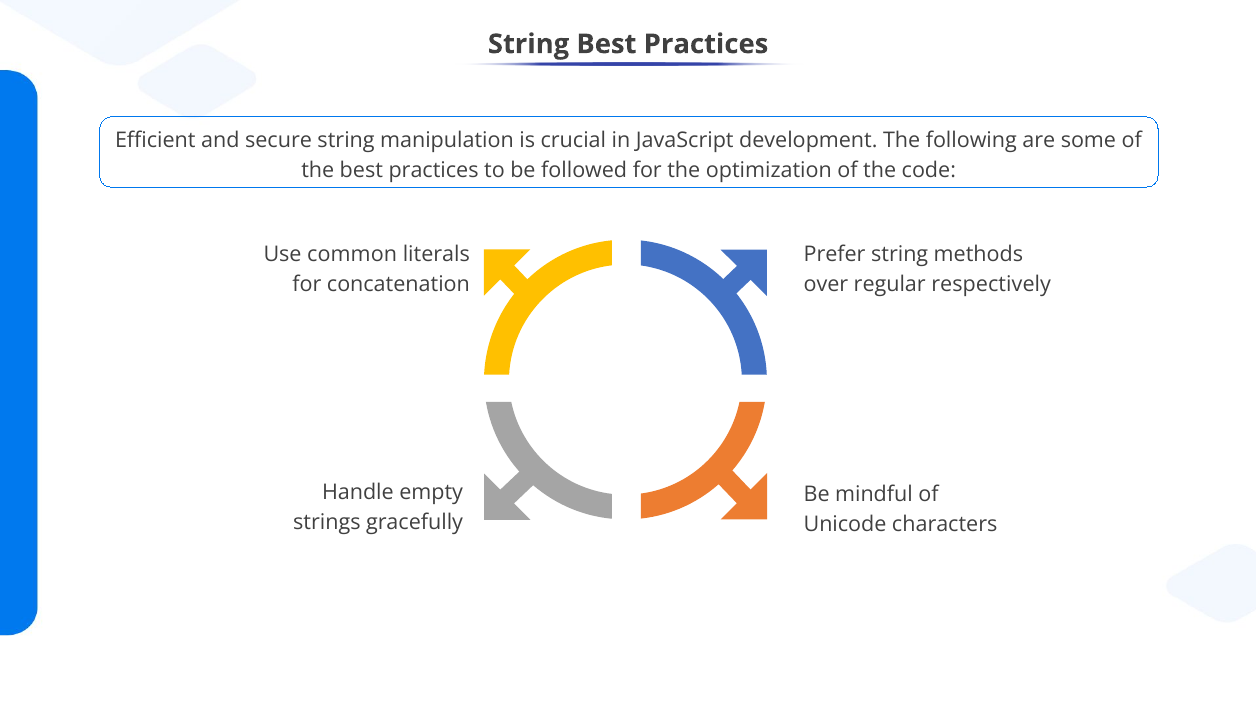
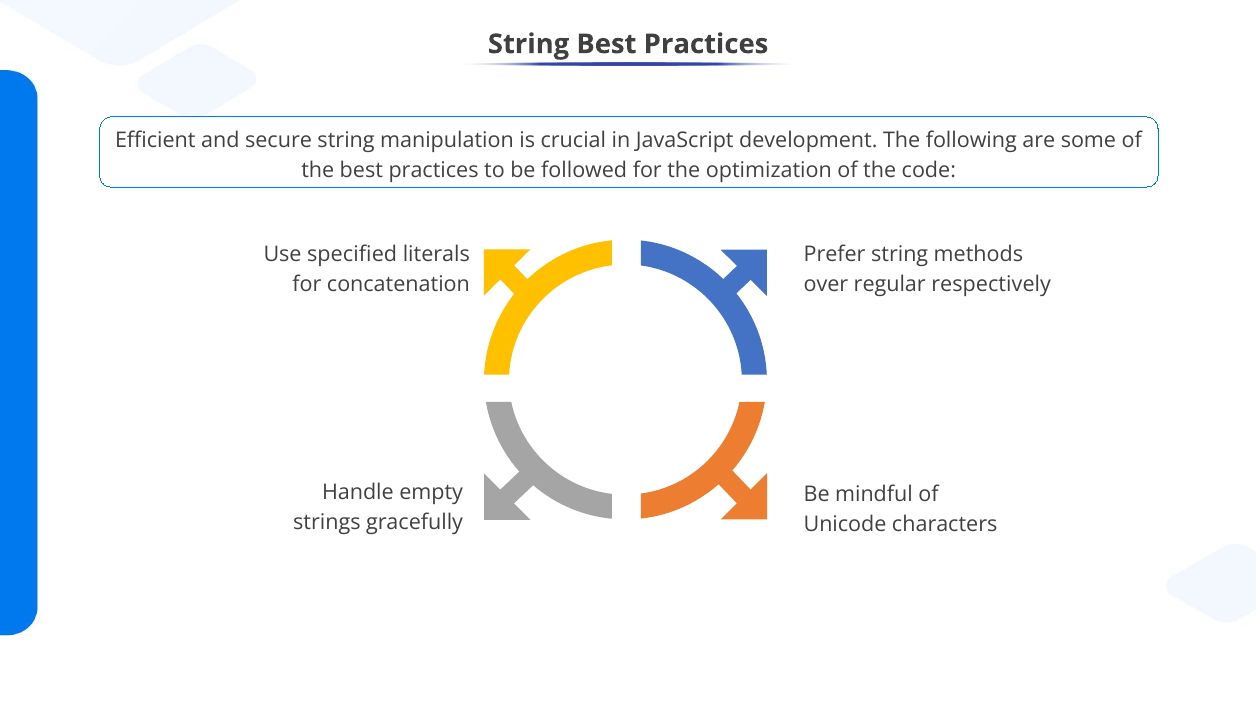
common: common -> specified
